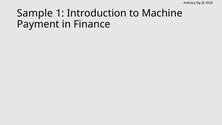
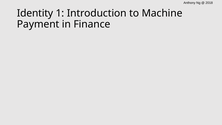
Sample: Sample -> Identity
